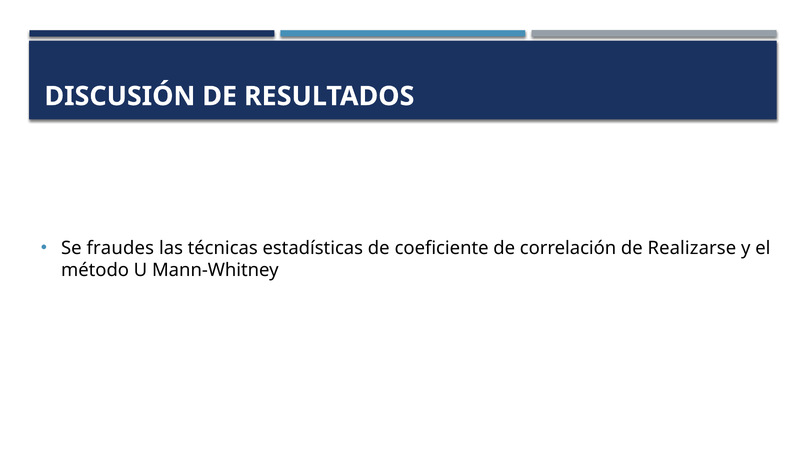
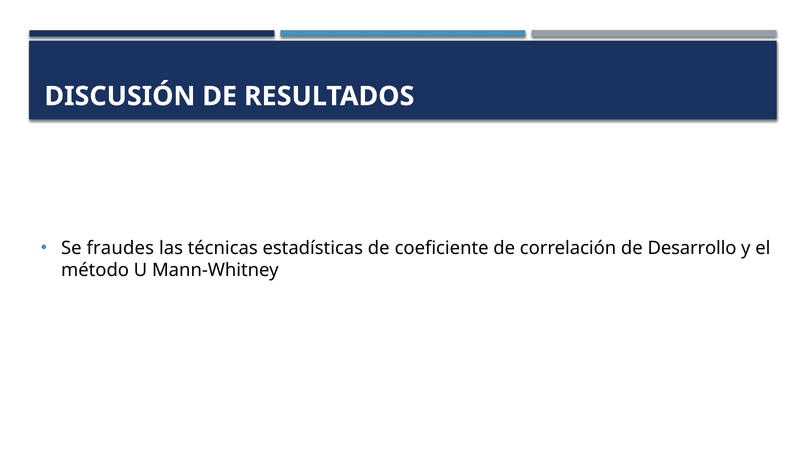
Realizarse: Realizarse -> Desarrollo
